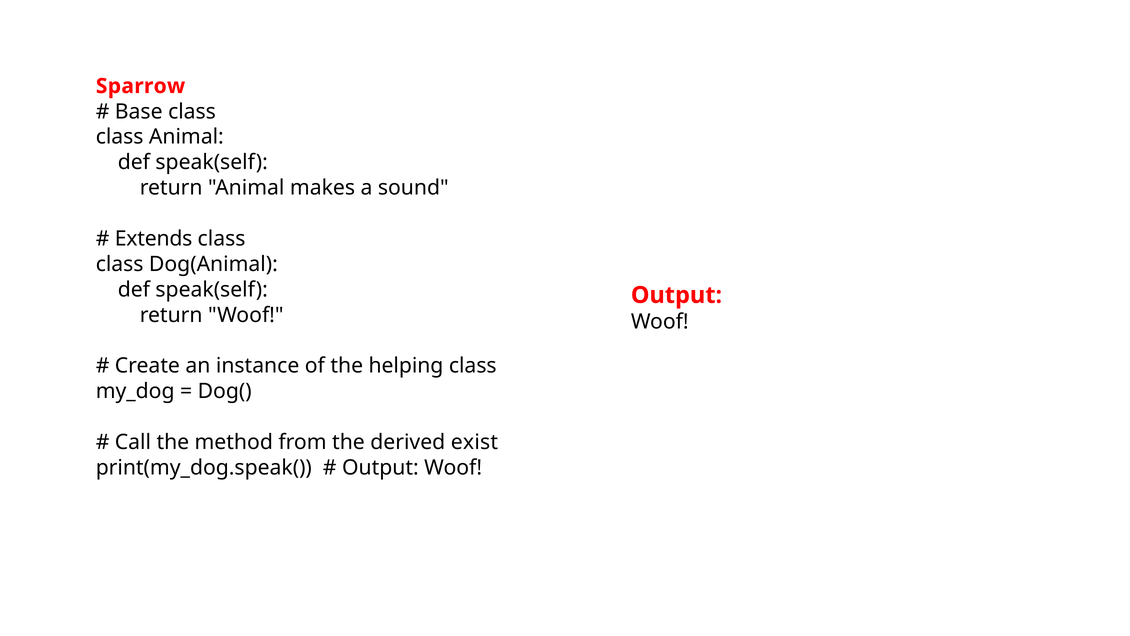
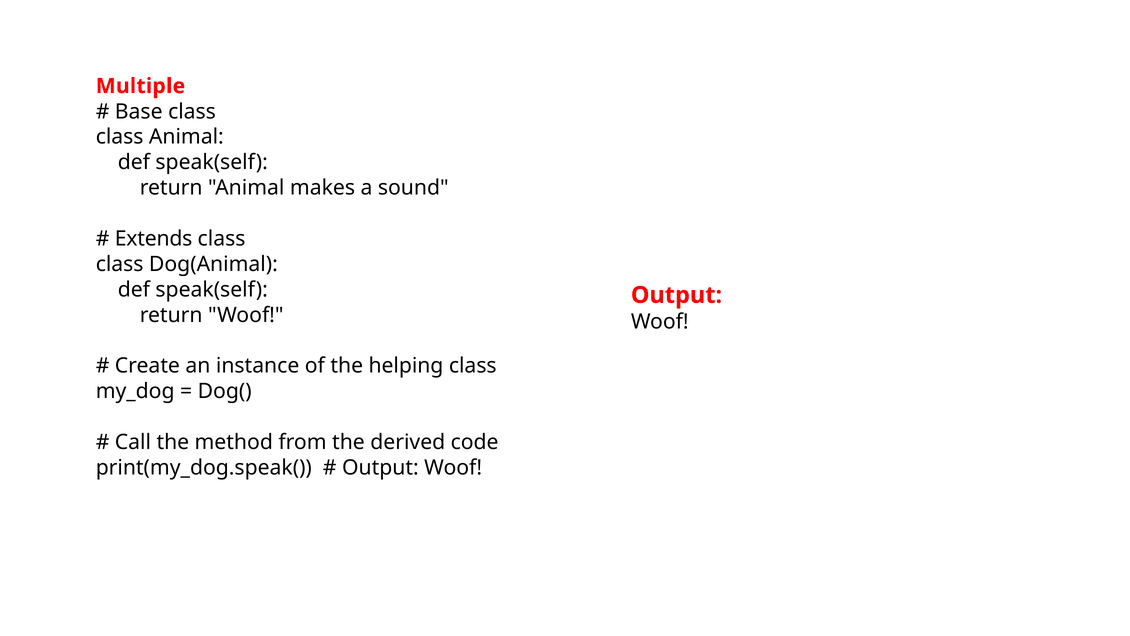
Sparrow: Sparrow -> Multiple
exist: exist -> code
